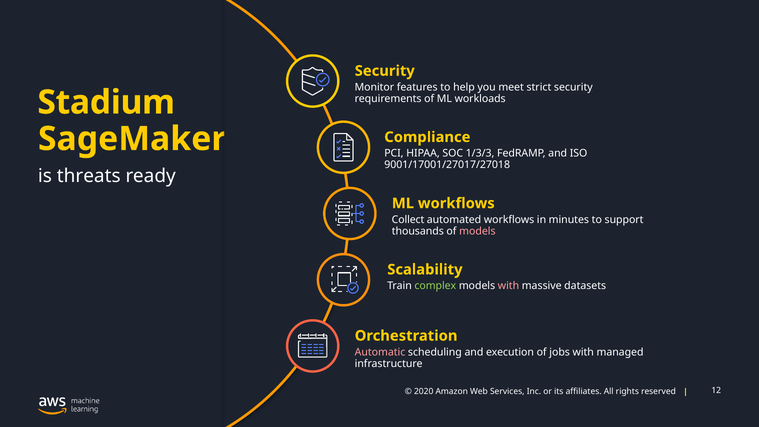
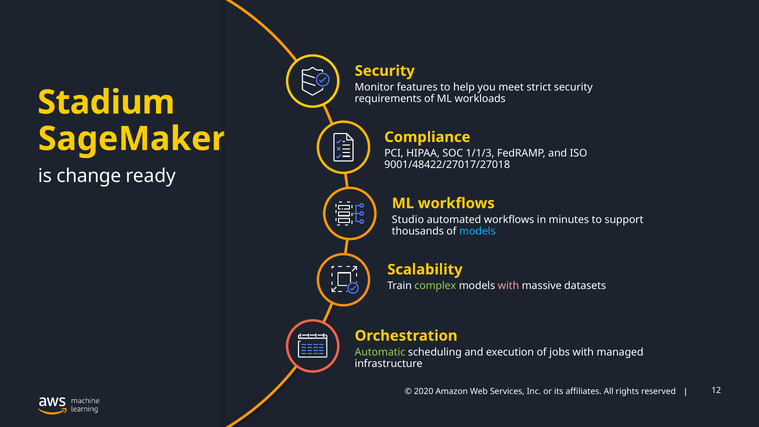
1/3/3: 1/3/3 -> 1/1/3
9001/17001/27017/27018: 9001/17001/27017/27018 -> 9001/48422/27017/27018
threats: threats -> change
Collect: Collect -> Studio
models at (477, 231) colour: pink -> light blue
Automatic colour: pink -> light green
